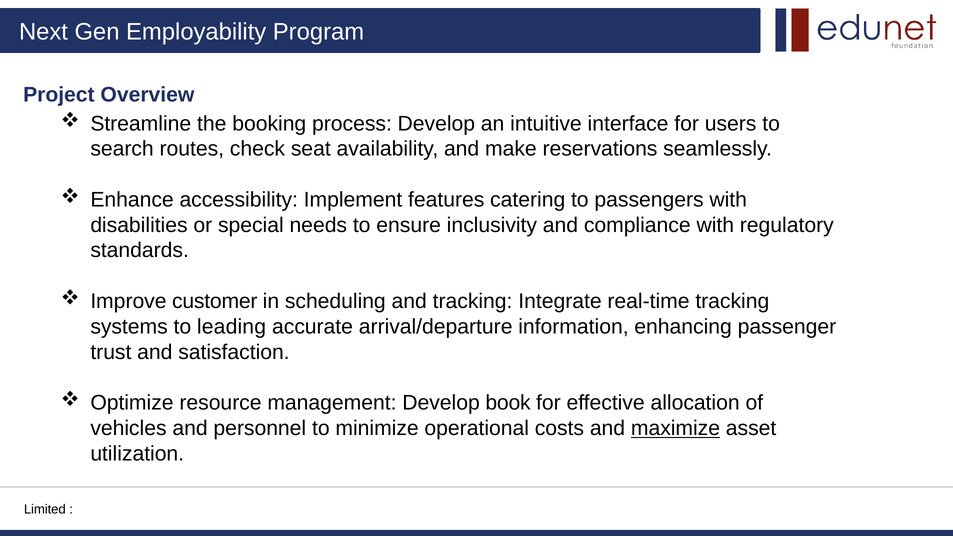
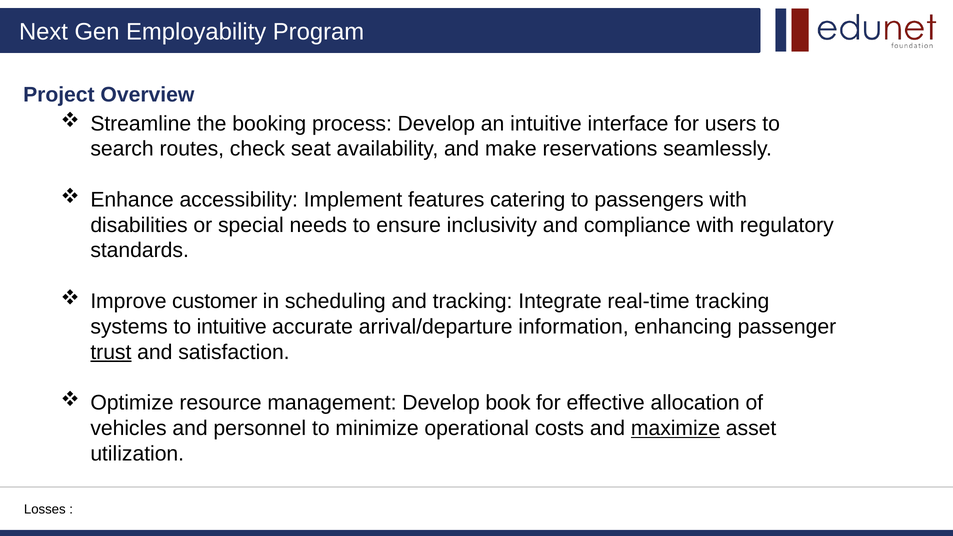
to leading: leading -> intuitive
trust underline: none -> present
Limited: Limited -> Losses
